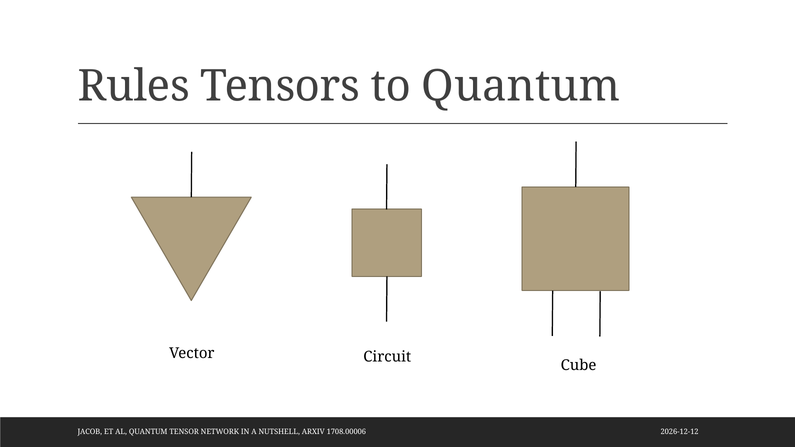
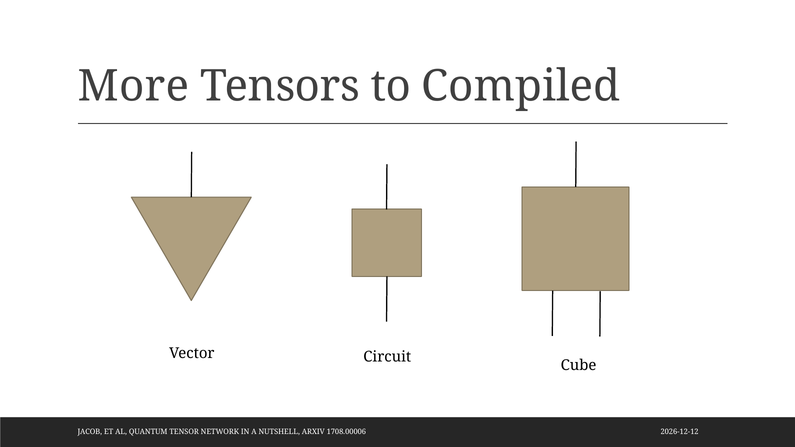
Rules: Rules -> More
to Quantum: Quantum -> Compiled
